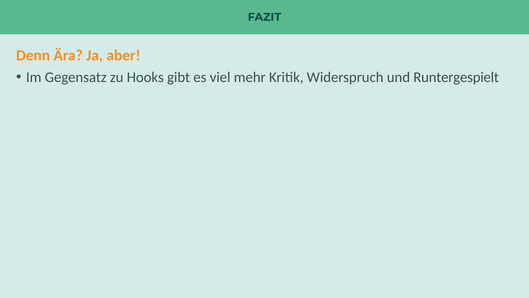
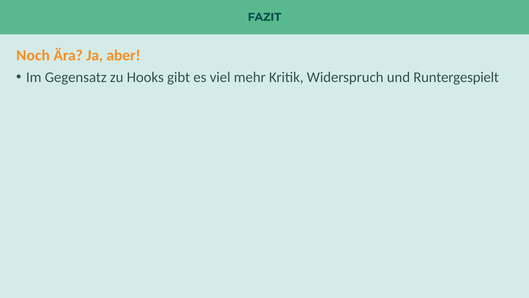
Denn: Denn -> Noch
